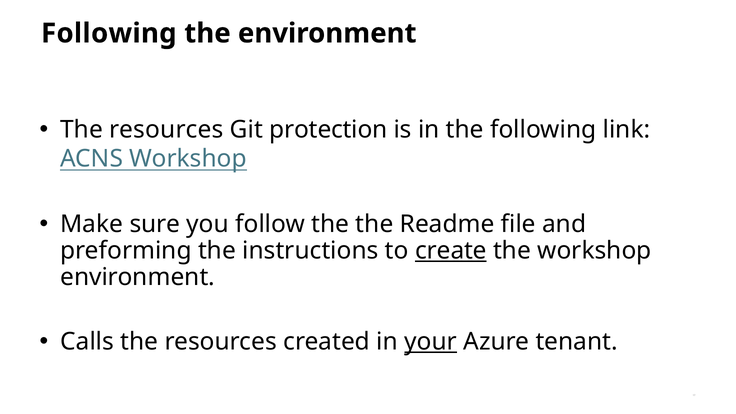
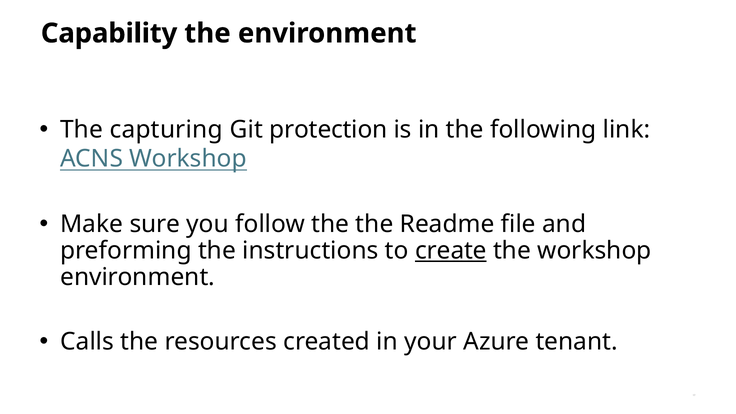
Following at (109, 33): Following -> Capability
resources at (166, 129): resources -> capturing
your underline: present -> none
